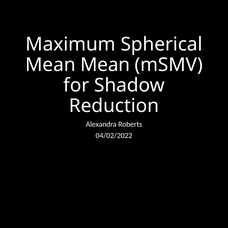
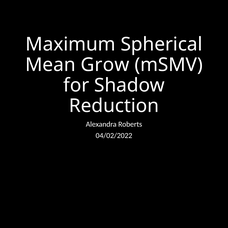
Mean Mean: Mean -> Grow
